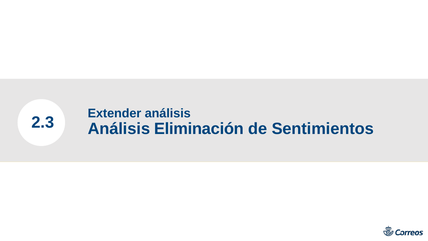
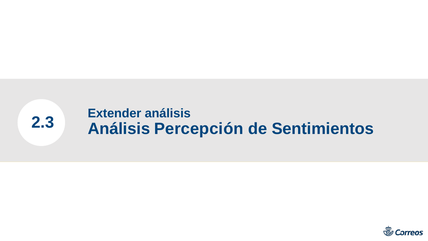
Eliminación: Eliminación -> Percepción
